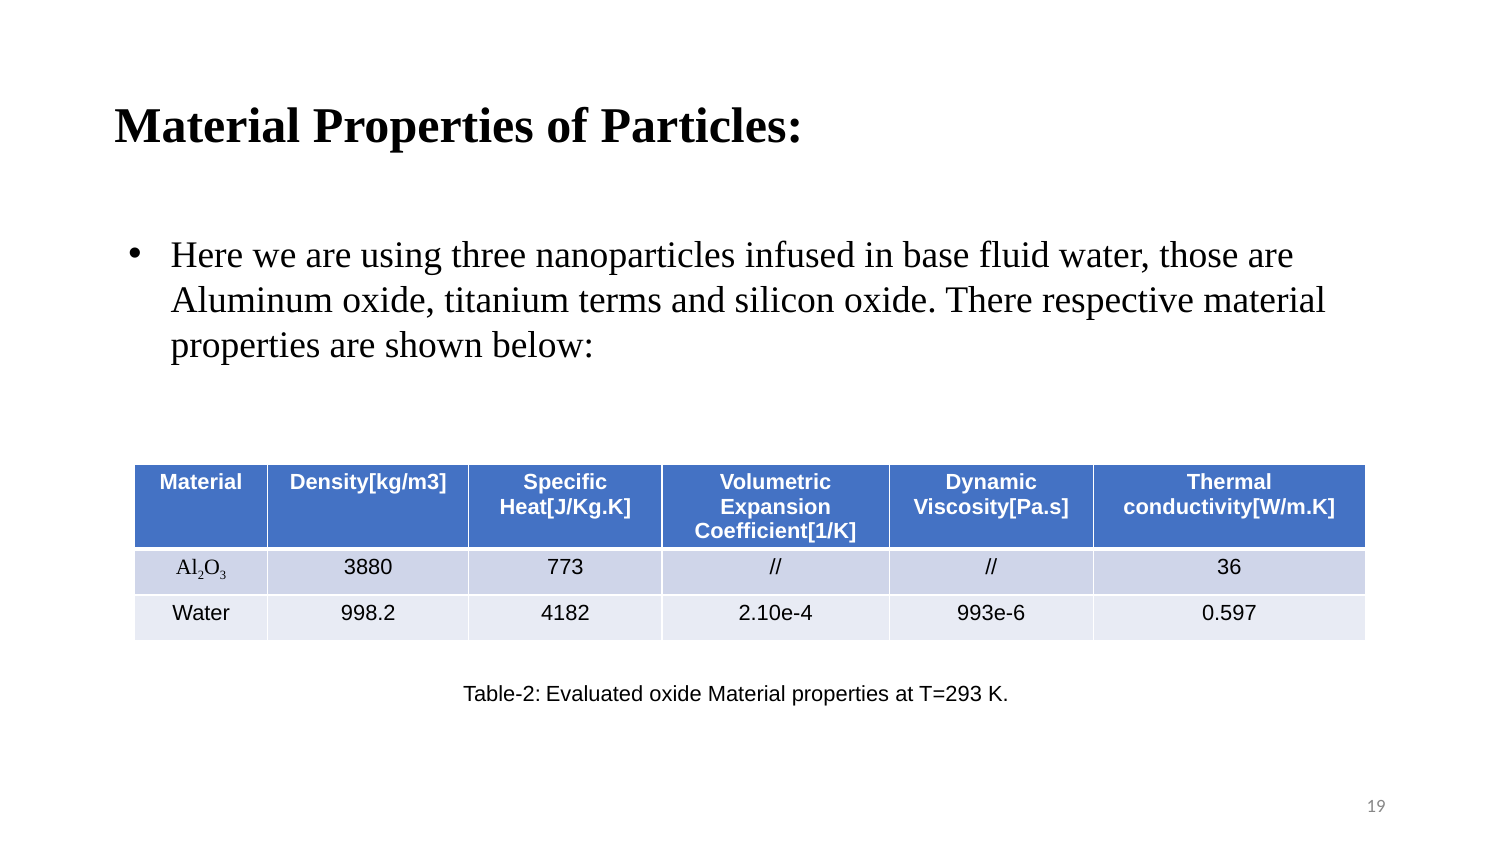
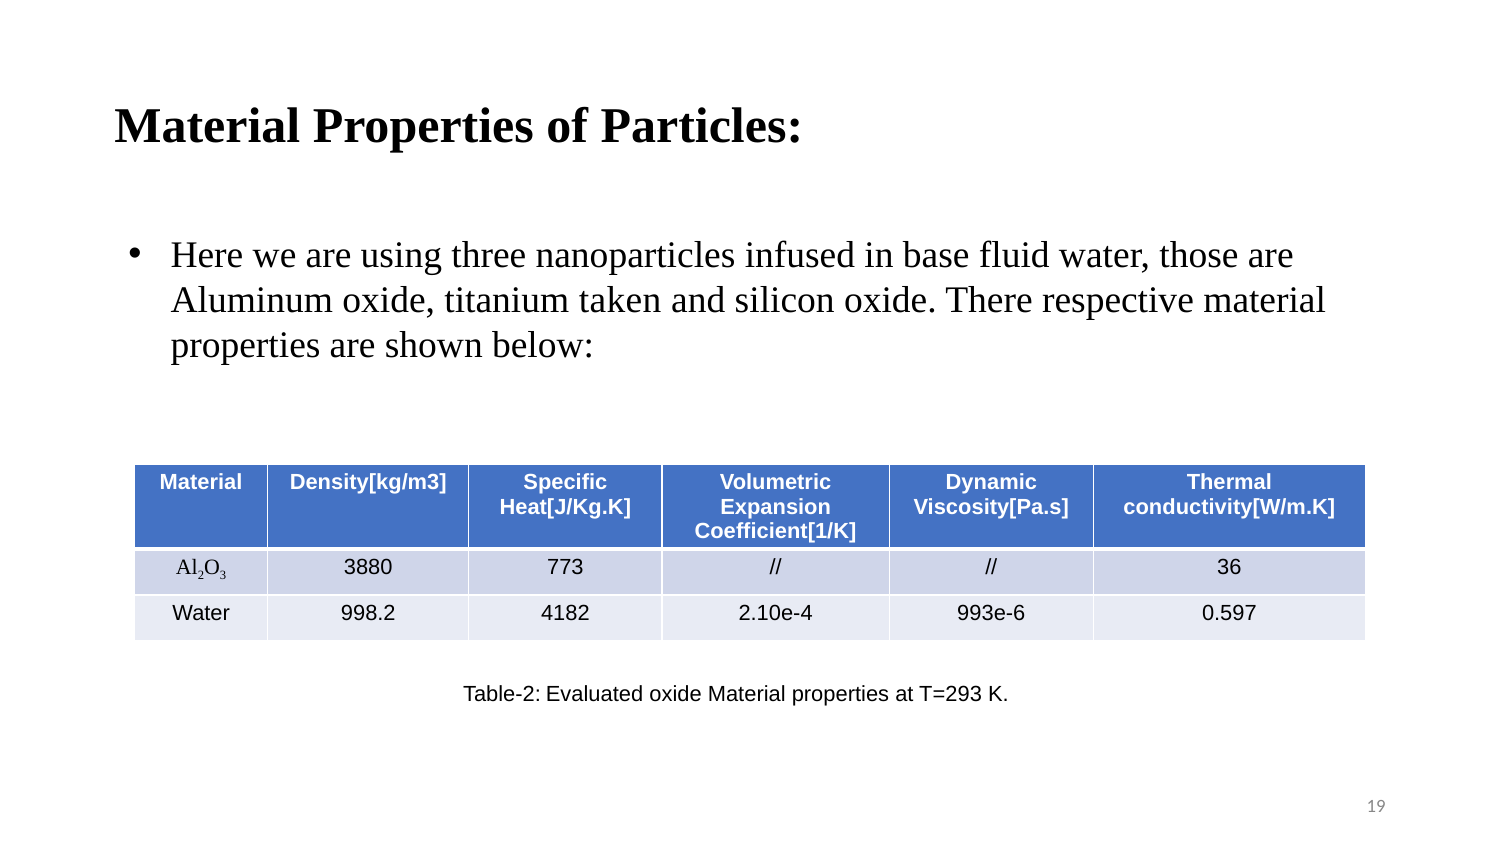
terms: terms -> taken
